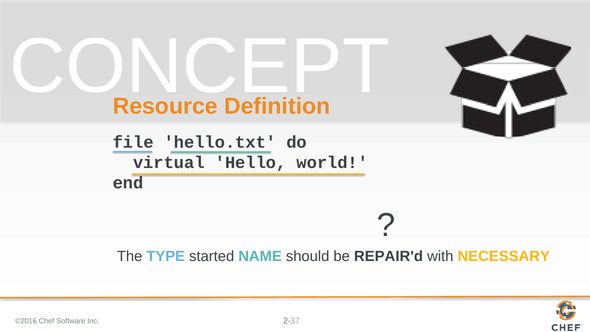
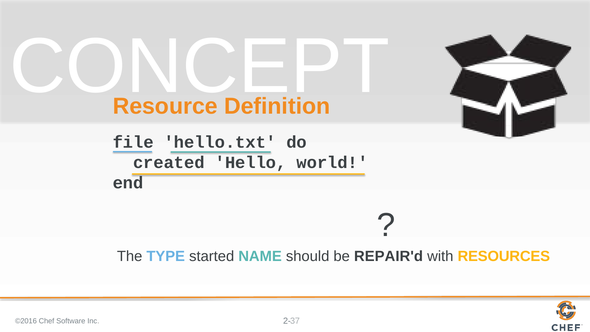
virtual: virtual -> created
NECESSARY: NECESSARY -> RESOURCES
